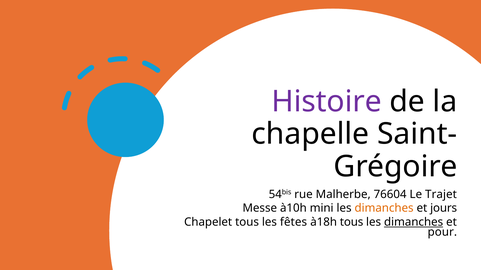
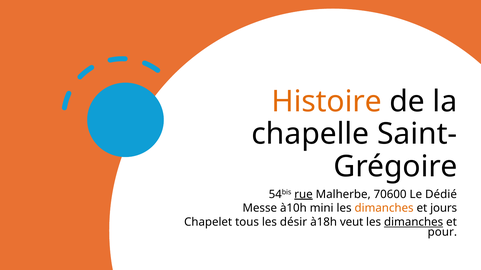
Histoire colour: purple -> orange
rue underline: none -> present
76604: 76604 -> 70600
Trajet: Trajet -> Dédié
fêtes: fêtes -> désir
à18h tous: tous -> veut
